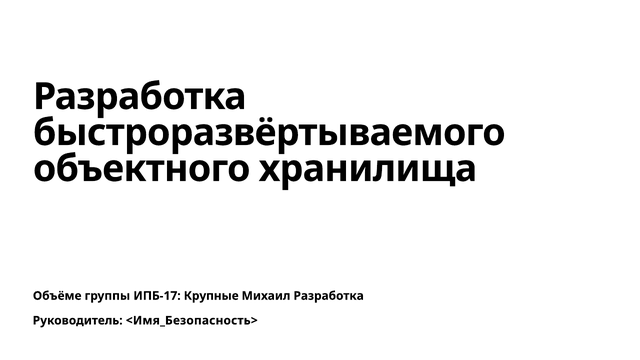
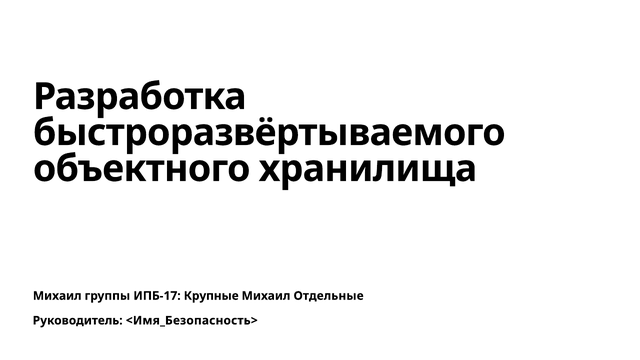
Объёме at (57, 296): Объёме -> Михаил
Михаил Разработка: Разработка -> Отдельные
